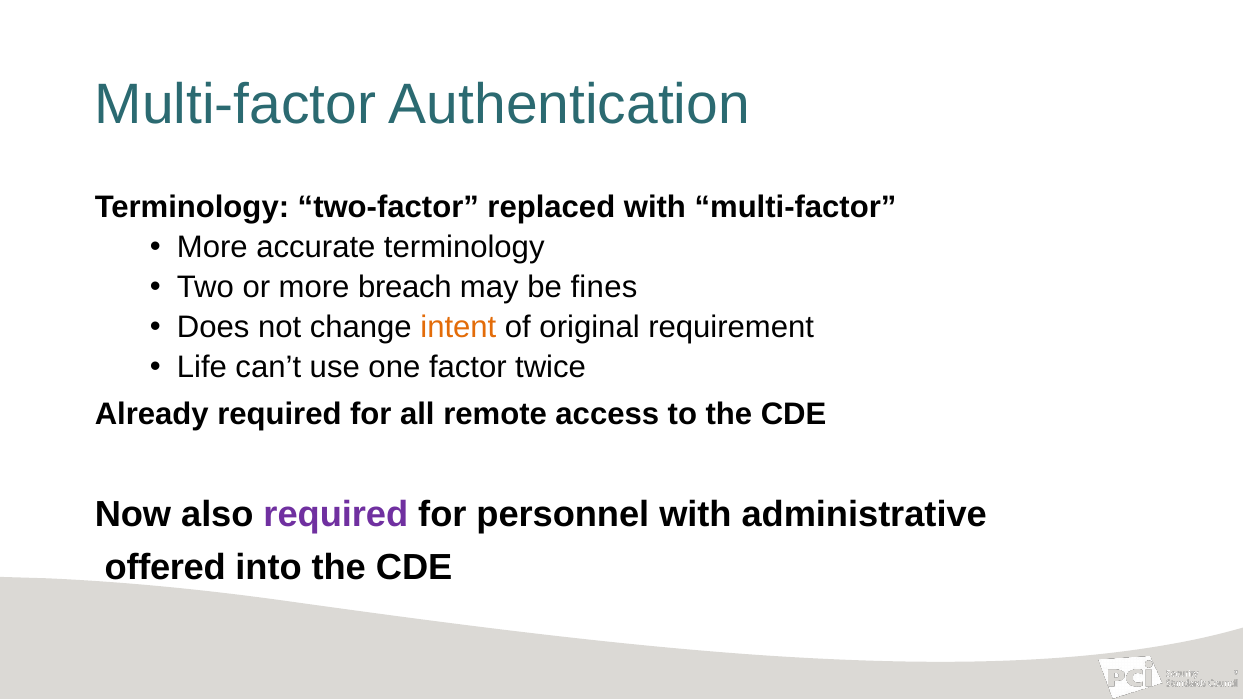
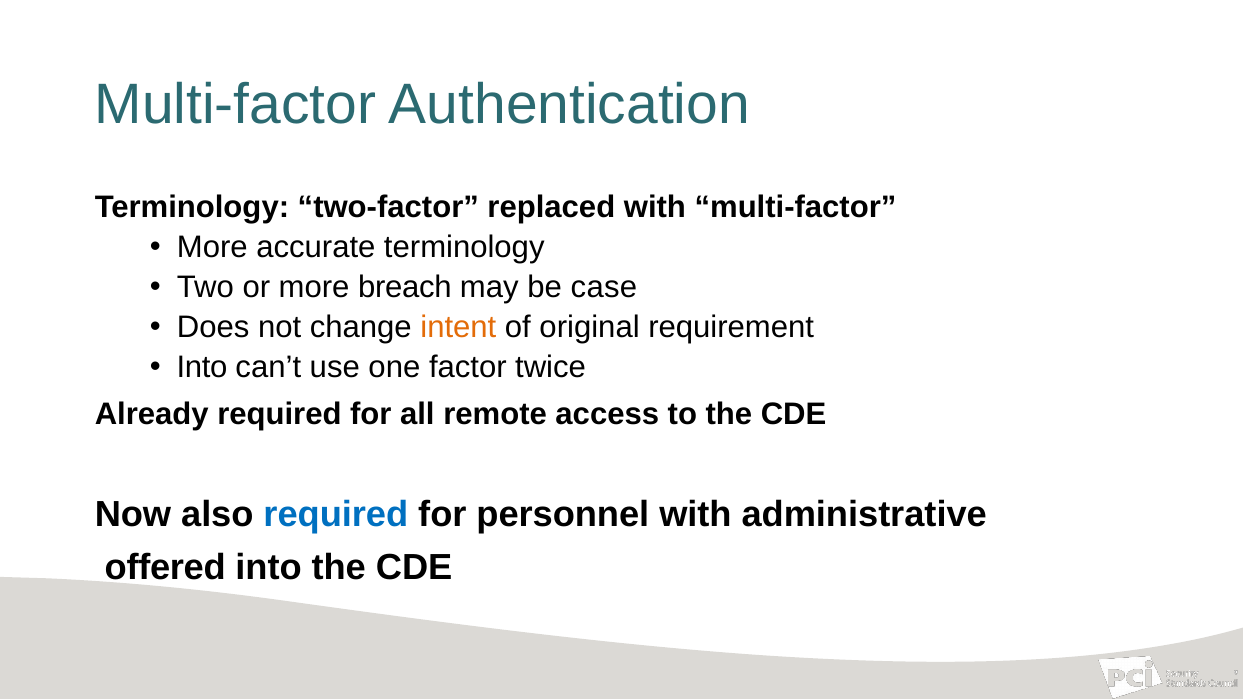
fines: fines -> case
Life at (202, 367): Life -> Into
required at (336, 515) colour: purple -> blue
